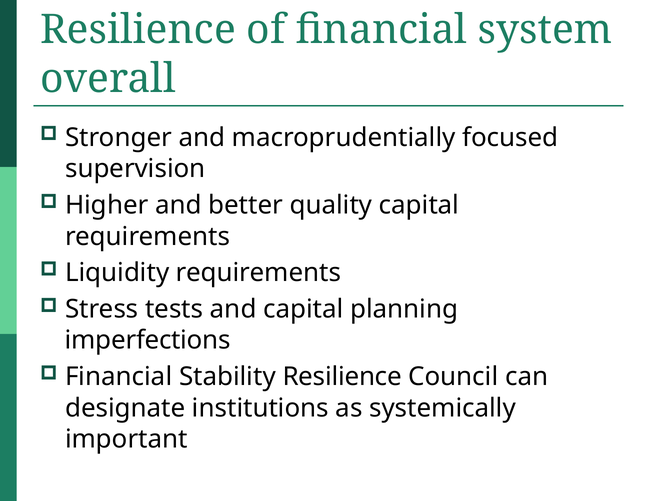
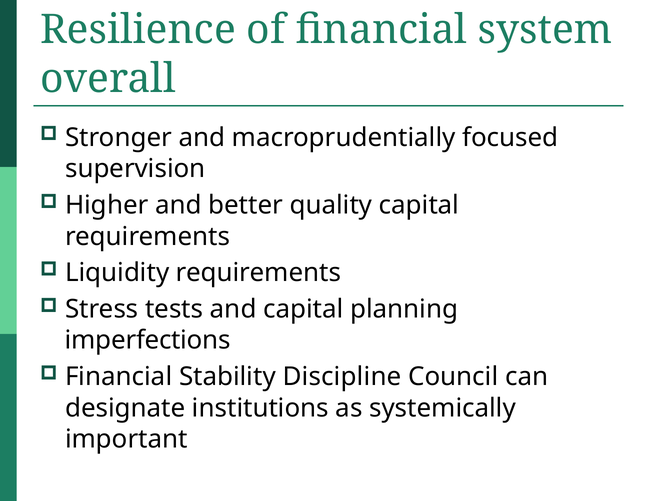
Stability Resilience: Resilience -> Discipline
